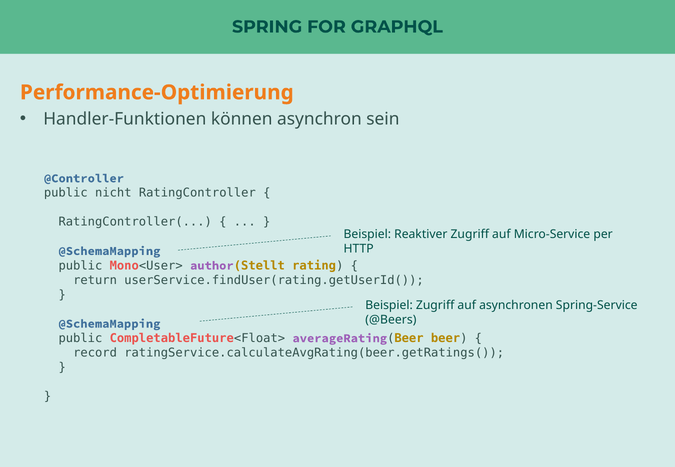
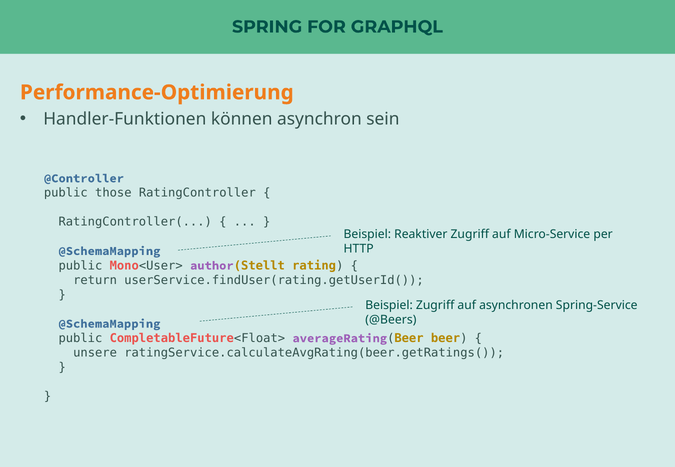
nicht: nicht -> those
record: record -> unsere
